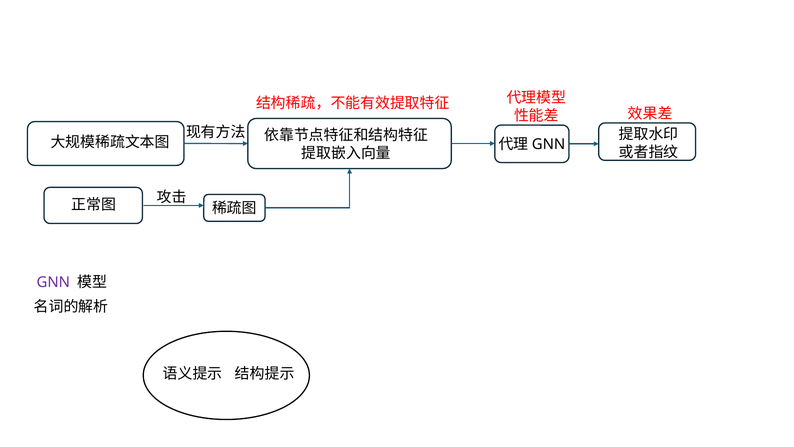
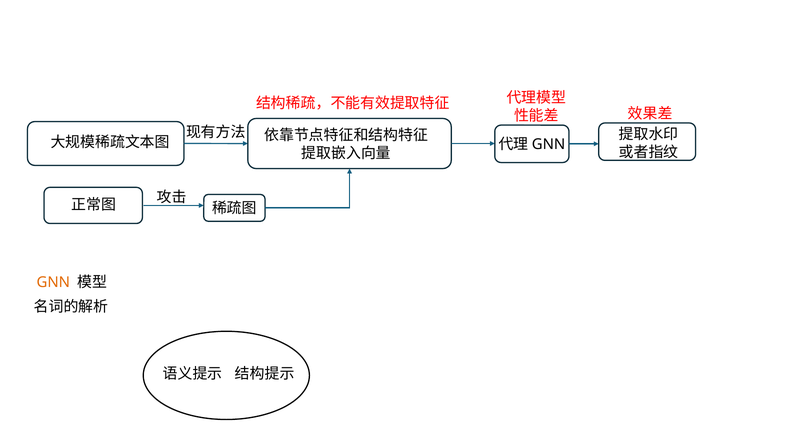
GNN colour: purple -> orange
